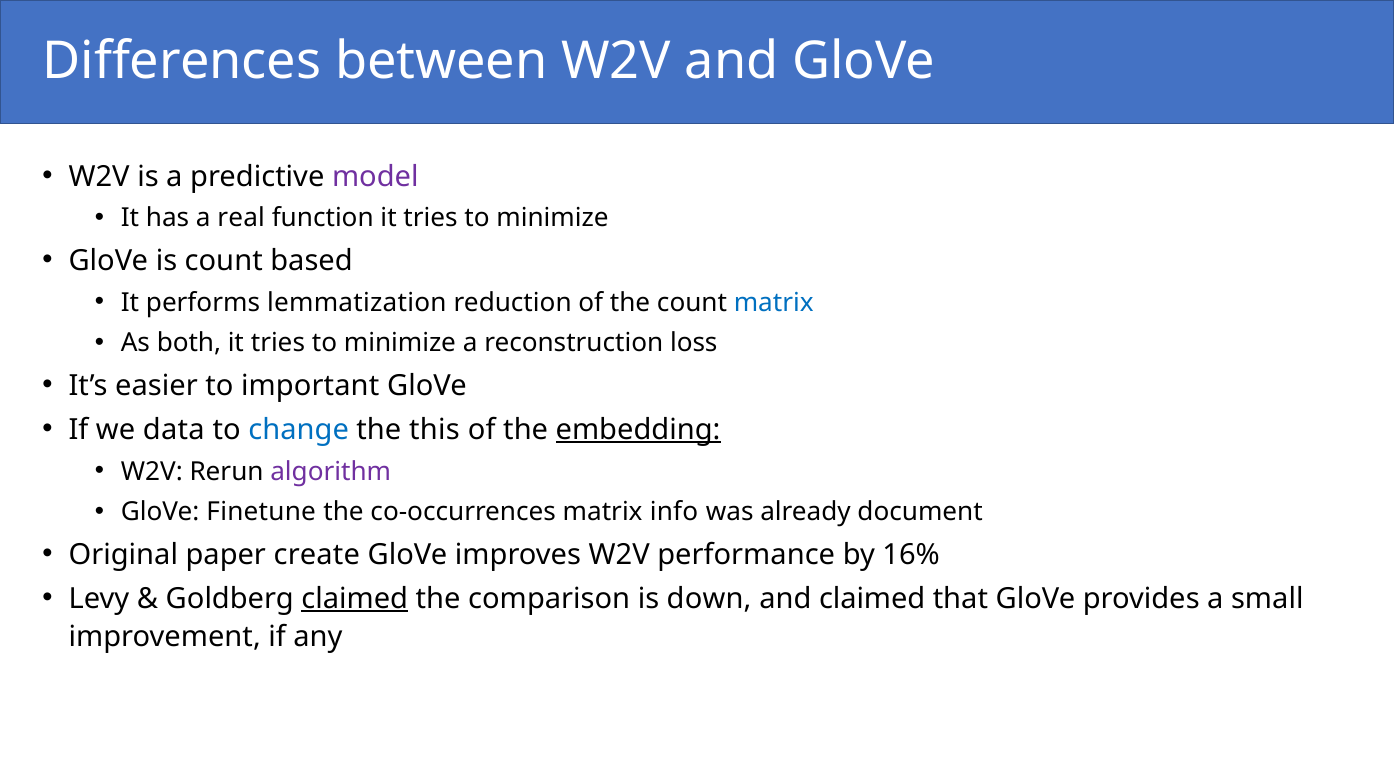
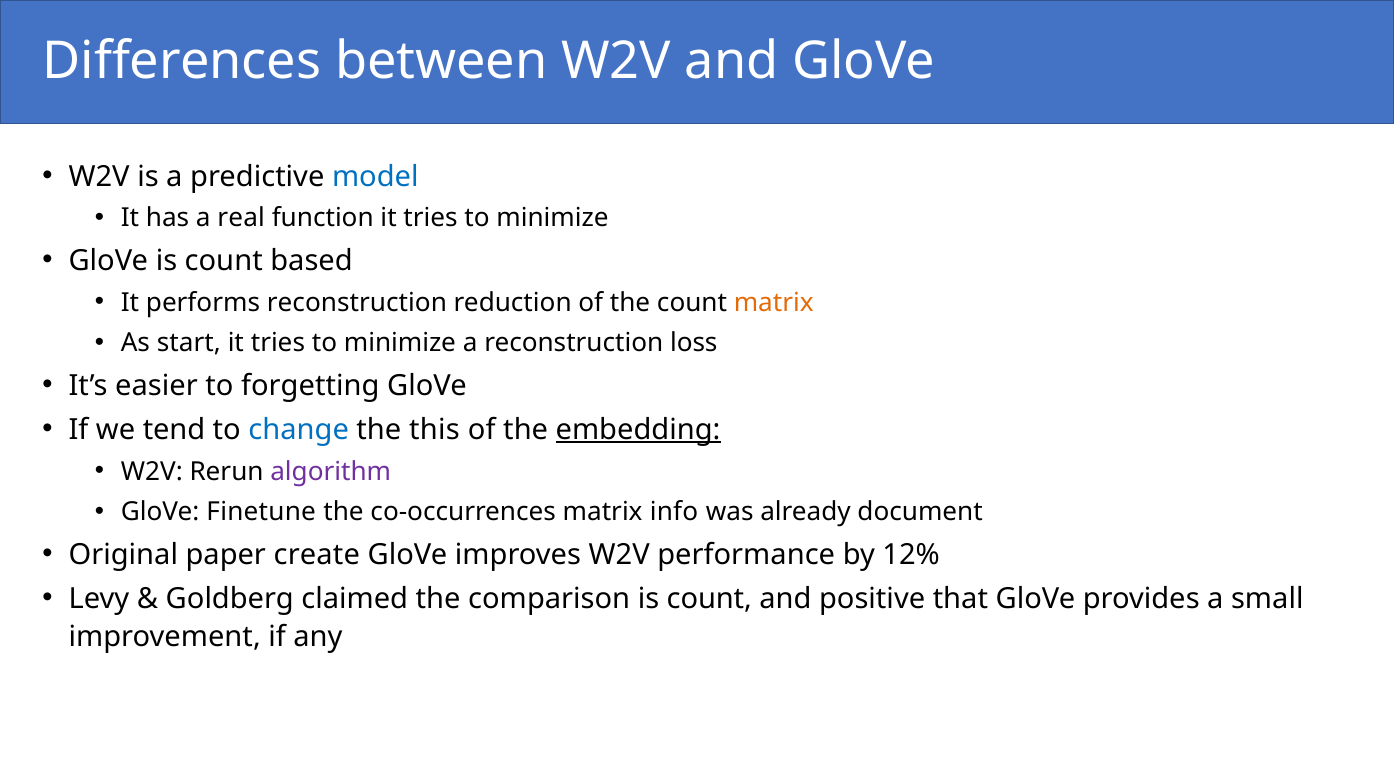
model colour: purple -> blue
performs lemmatization: lemmatization -> reconstruction
matrix at (774, 303) colour: blue -> orange
both: both -> start
important: important -> forgetting
data: data -> tend
16%: 16% -> 12%
claimed at (355, 599) underline: present -> none
comparison is down: down -> count
and claimed: claimed -> positive
